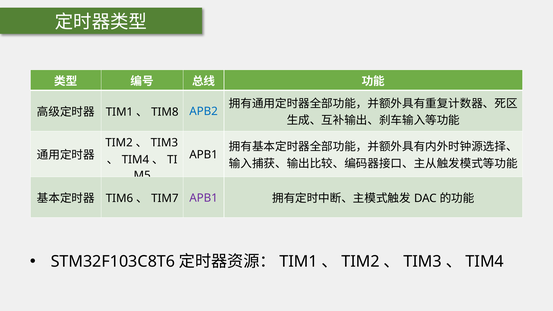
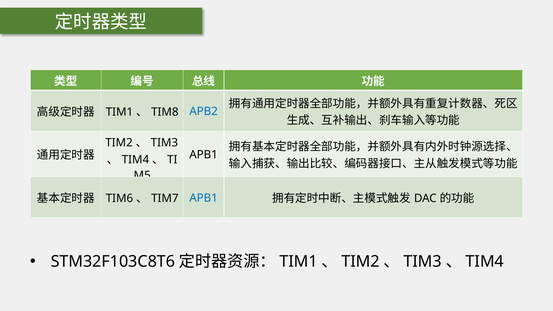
APB1 at (204, 198) colour: purple -> blue
